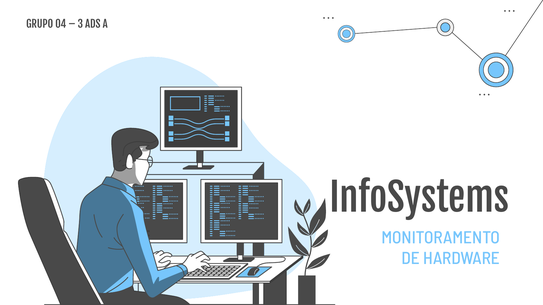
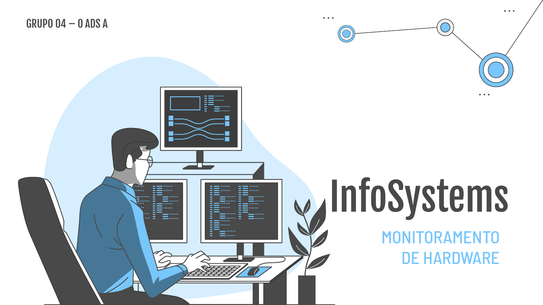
3: 3 -> 0
